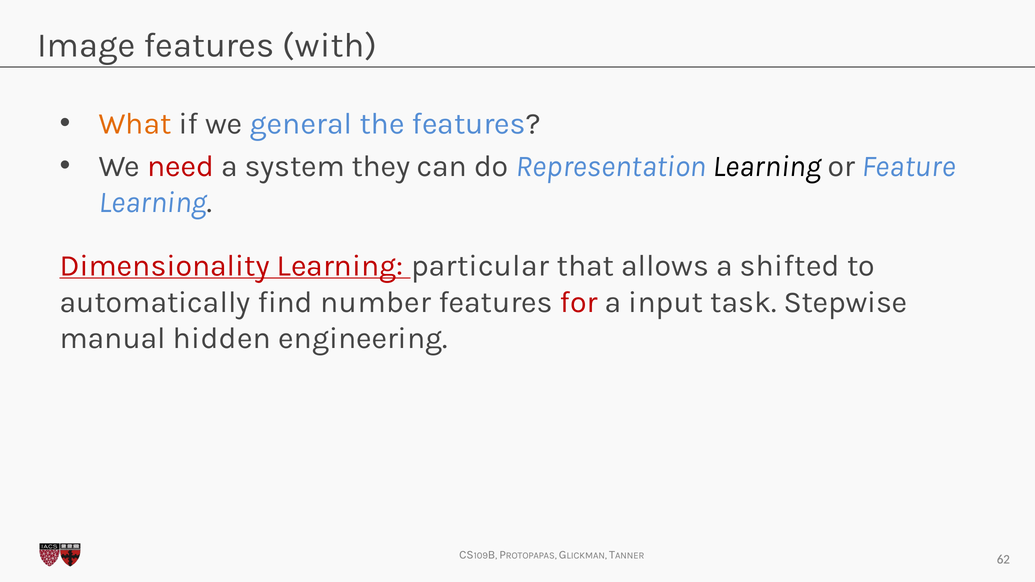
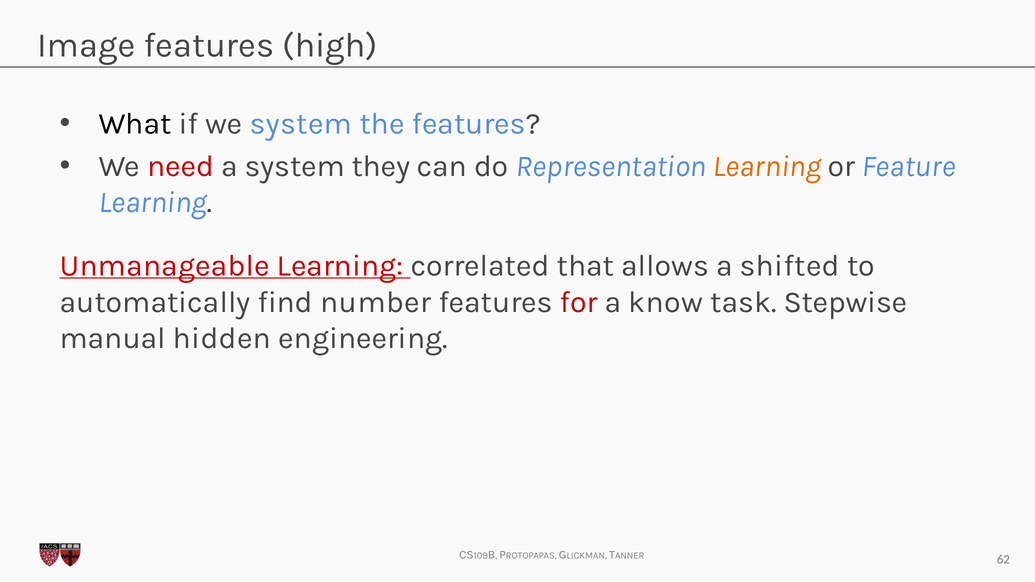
with: with -> high
What colour: orange -> black
we general: general -> system
Learning at (767, 166) colour: black -> orange
Dimensionality: Dimensionality -> Unmanageable
particular: particular -> correlated
input: input -> know
